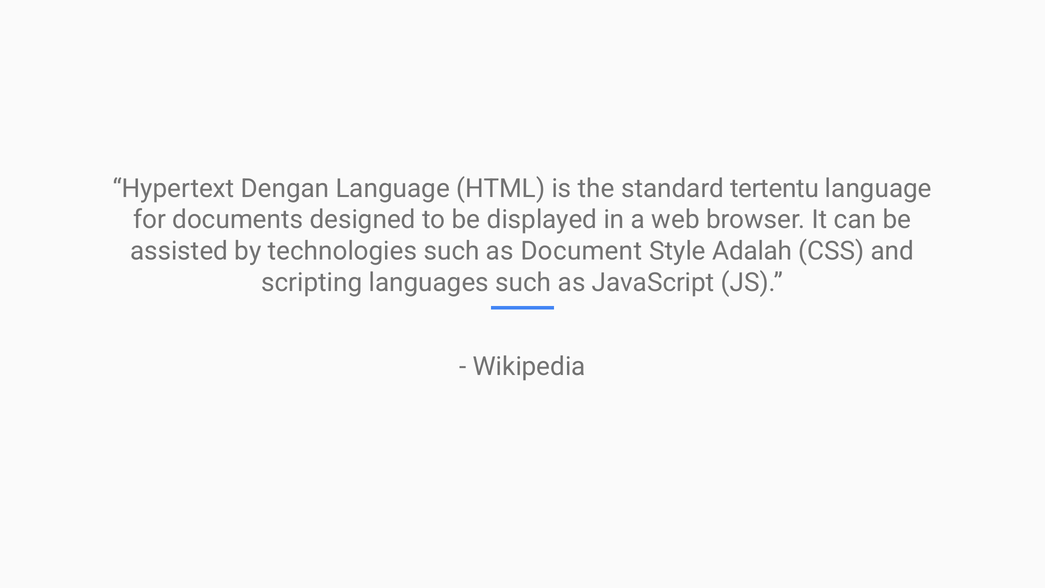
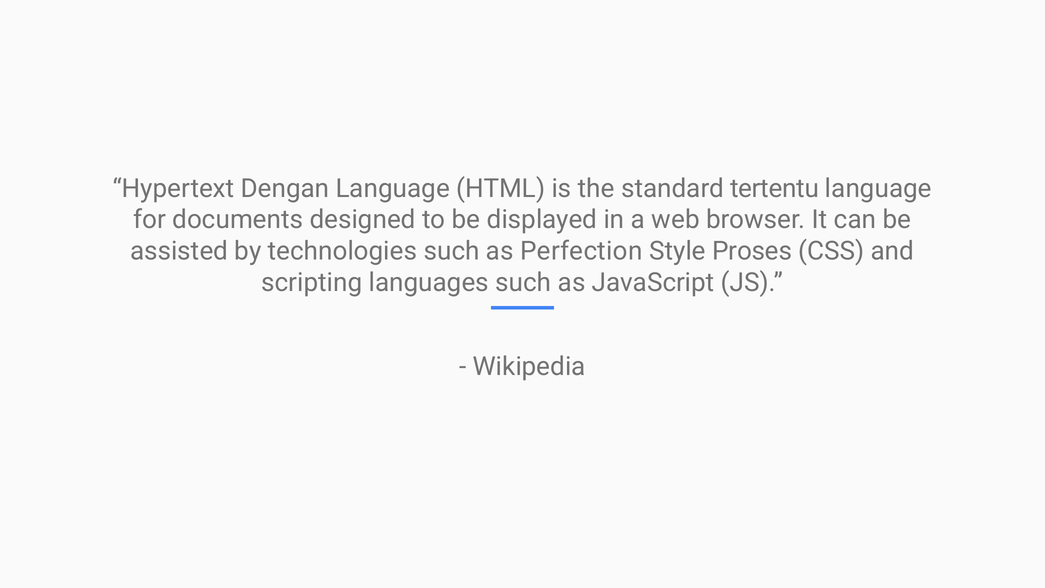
Document: Document -> Perfection
Adalah: Adalah -> Proses
